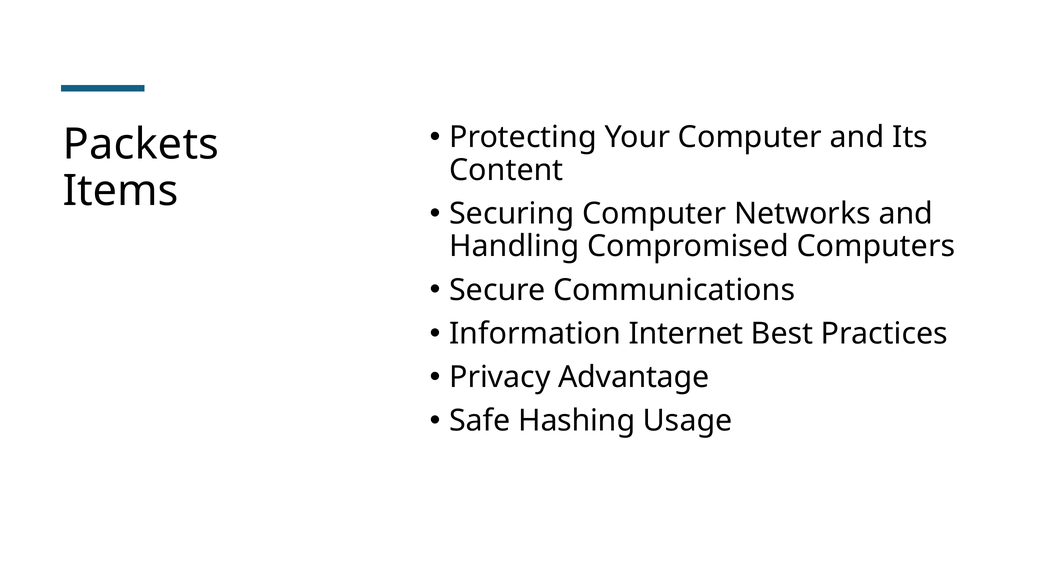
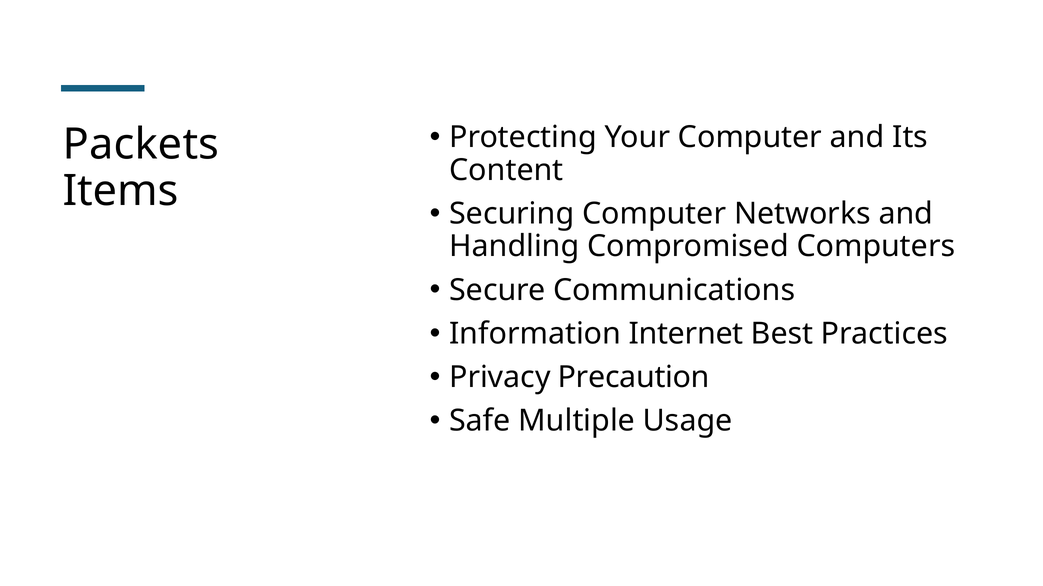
Advantage: Advantage -> Precaution
Hashing: Hashing -> Multiple
